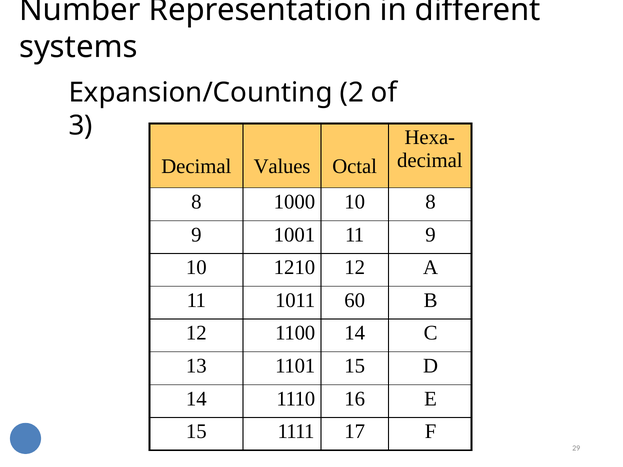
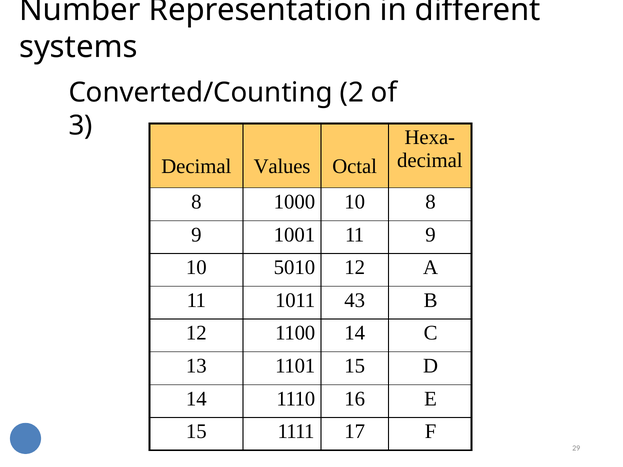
Expansion/Counting: Expansion/Counting -> Converted/Counting
1210: 1210 -> 5010
60: 60 -> 43
